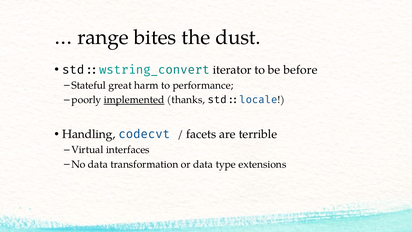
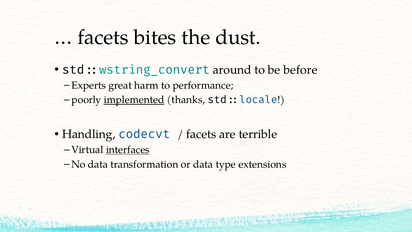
range at (103, 37): range -> facets
iterator: iterator -> around
Stateful: Stateful -> Experts
interfaces underline: none -> present
